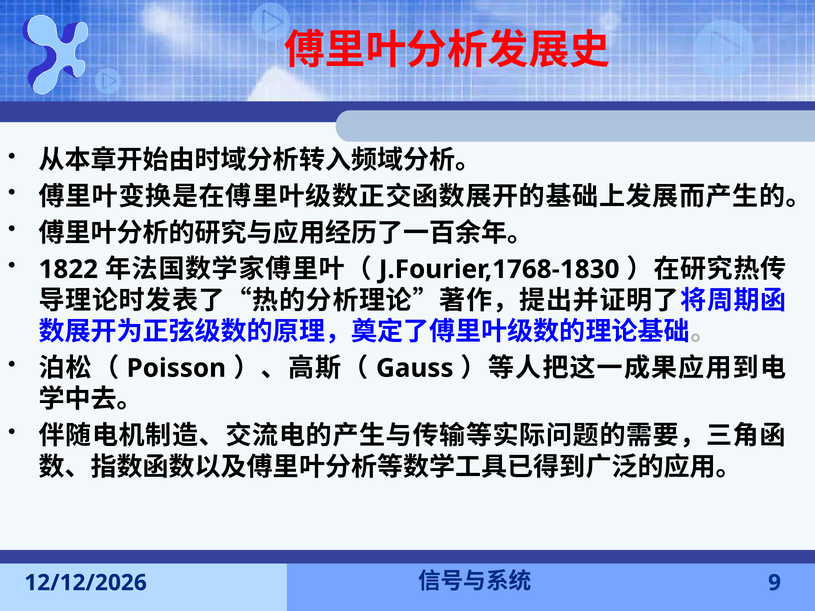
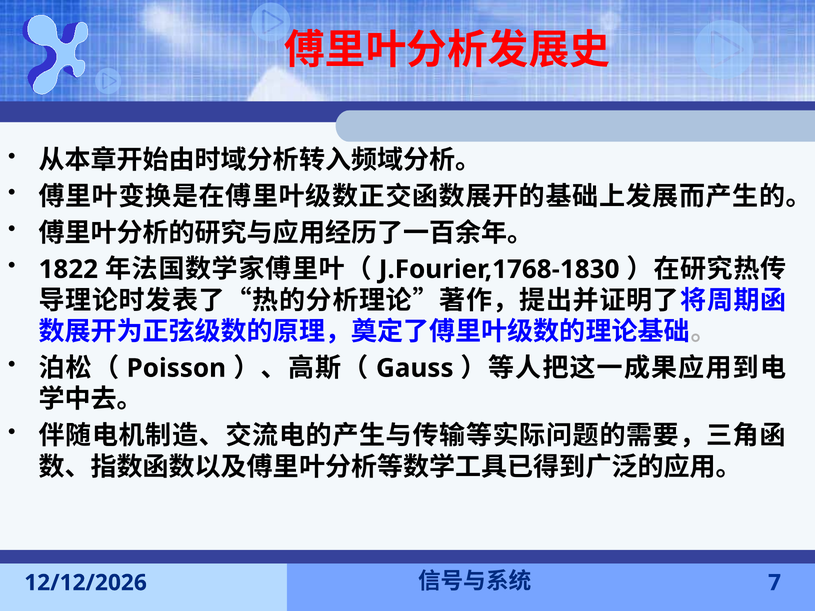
9: 9 -> 7
